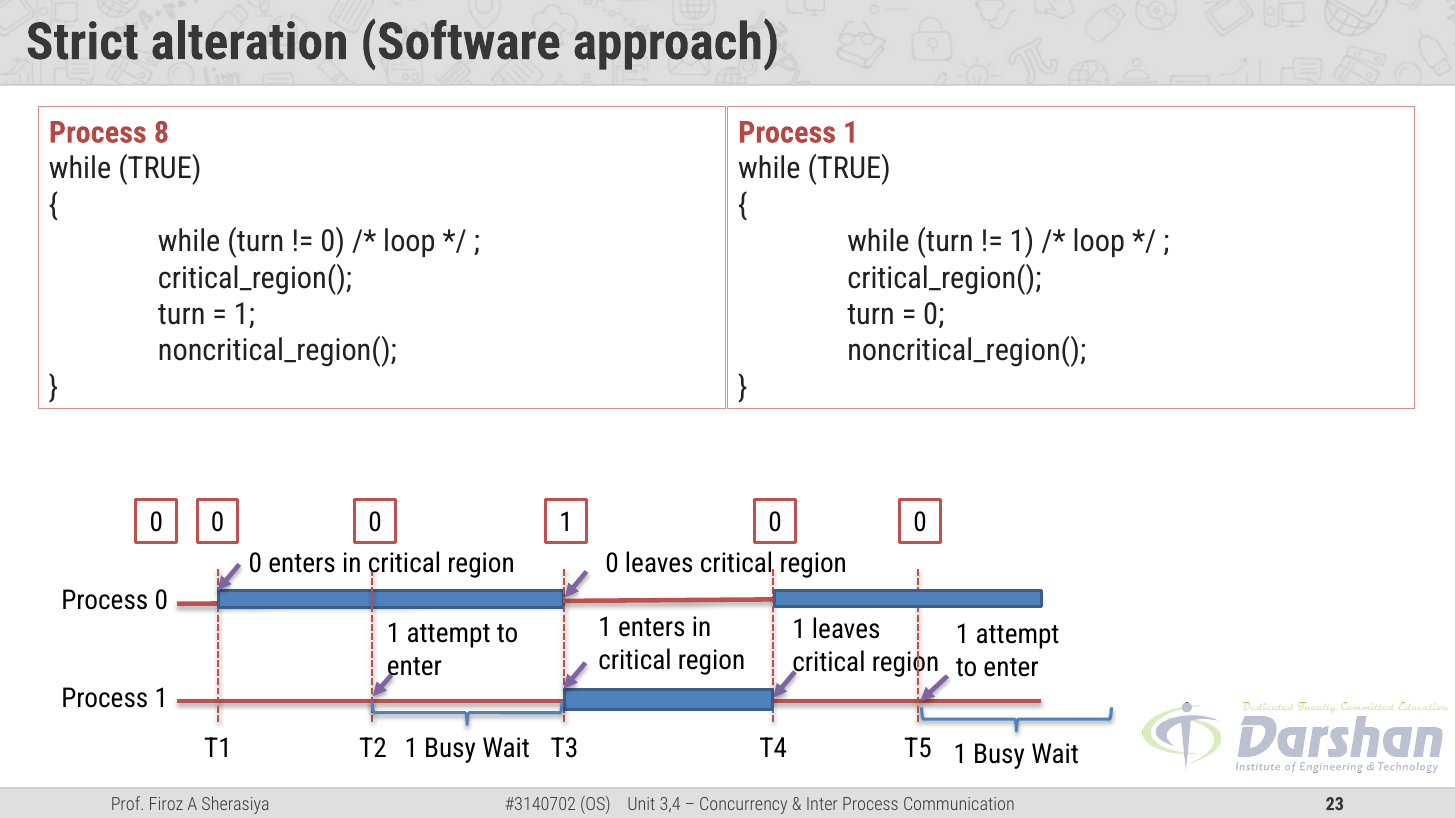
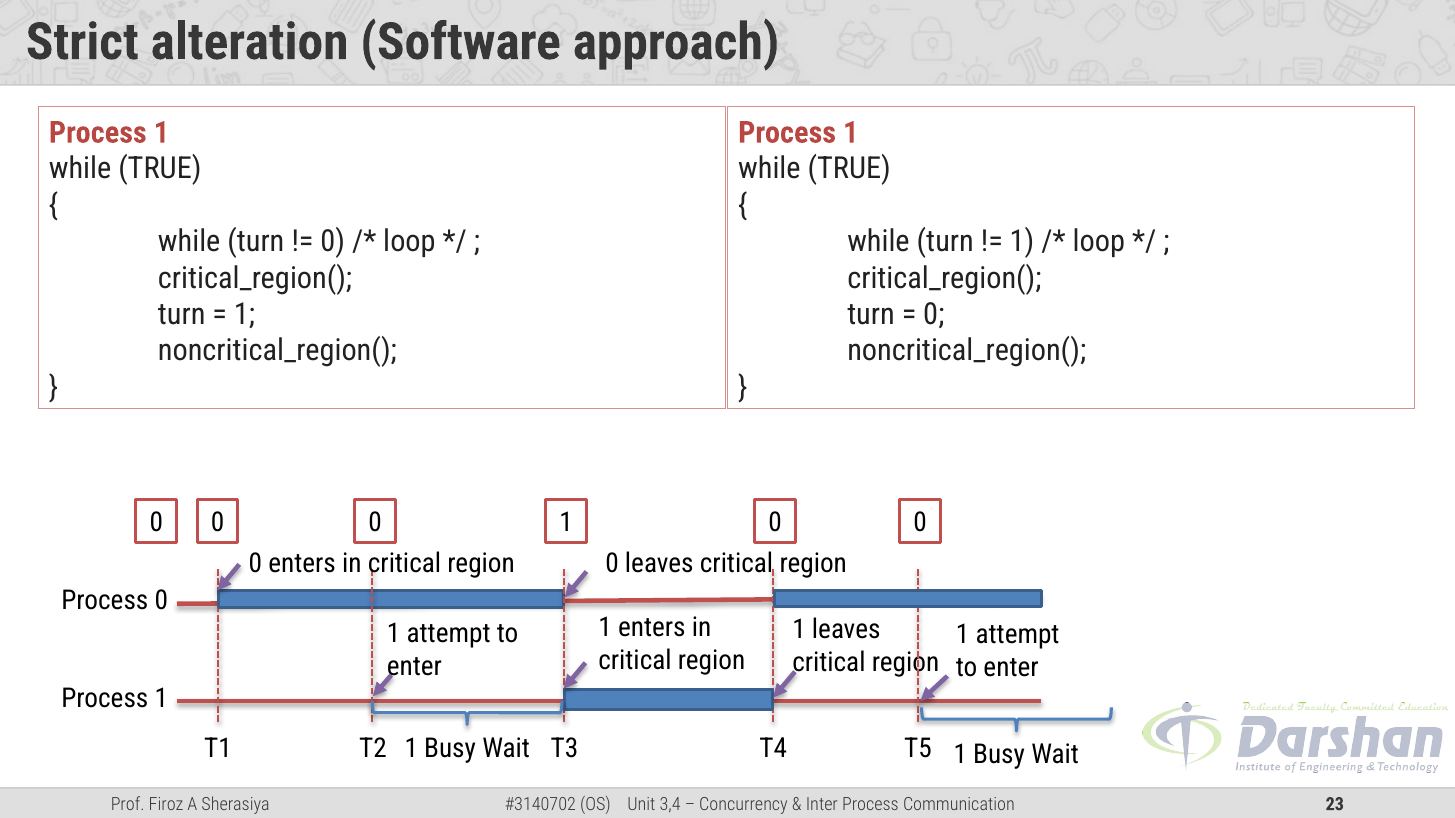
8 at (161, 133): 8 -> 1
